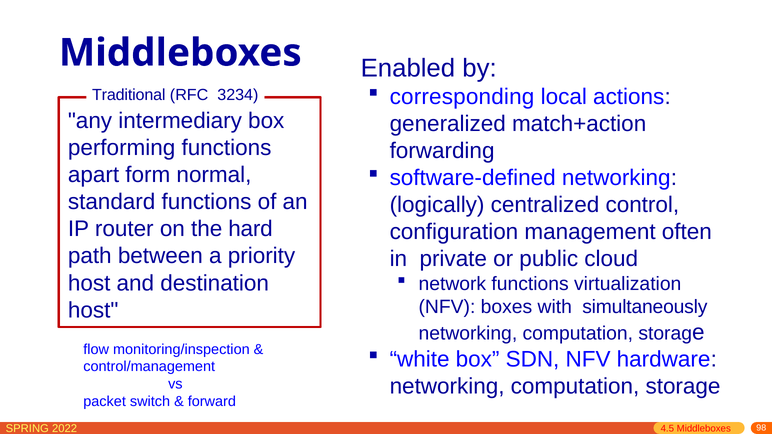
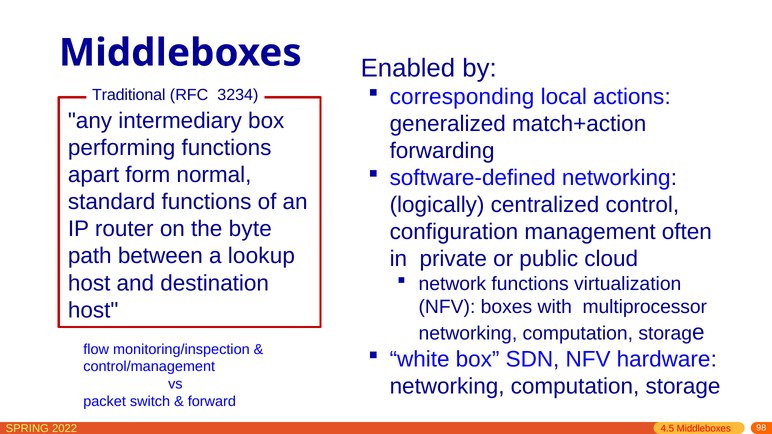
hard: hard -> byte
priority: priority -> lookup
simultaneously: simultaneously -> multiprocessor
